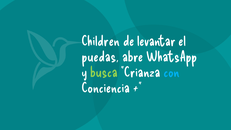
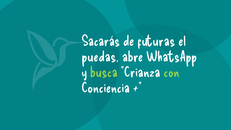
Children: Children -> Sacarás
levantar: levantar -> futuras
con colour: light blue -> light green
